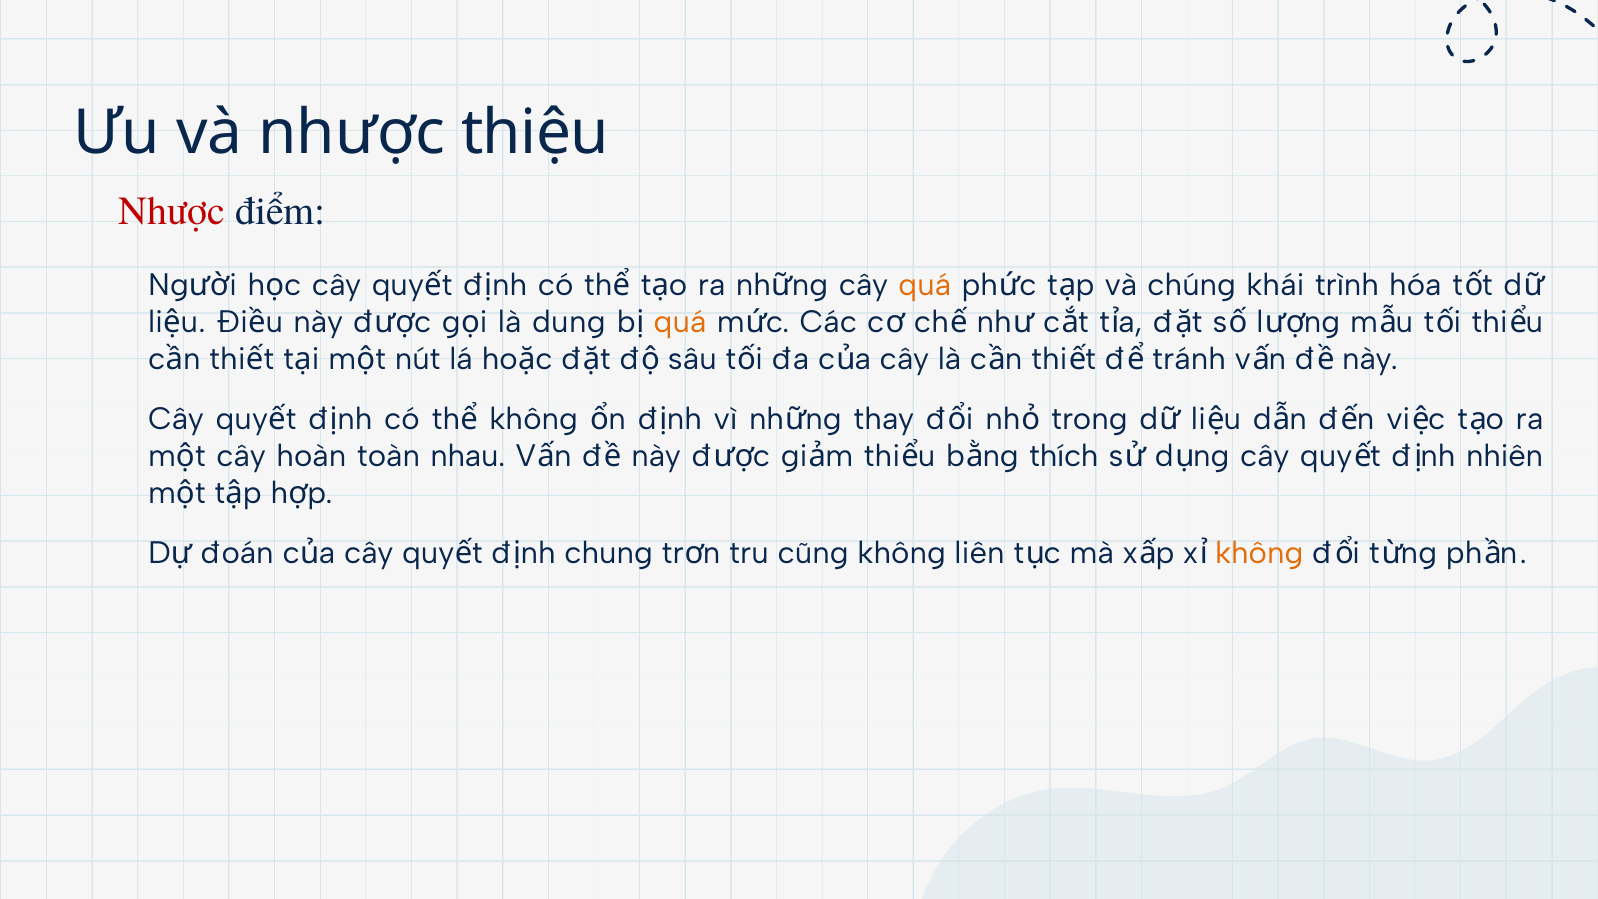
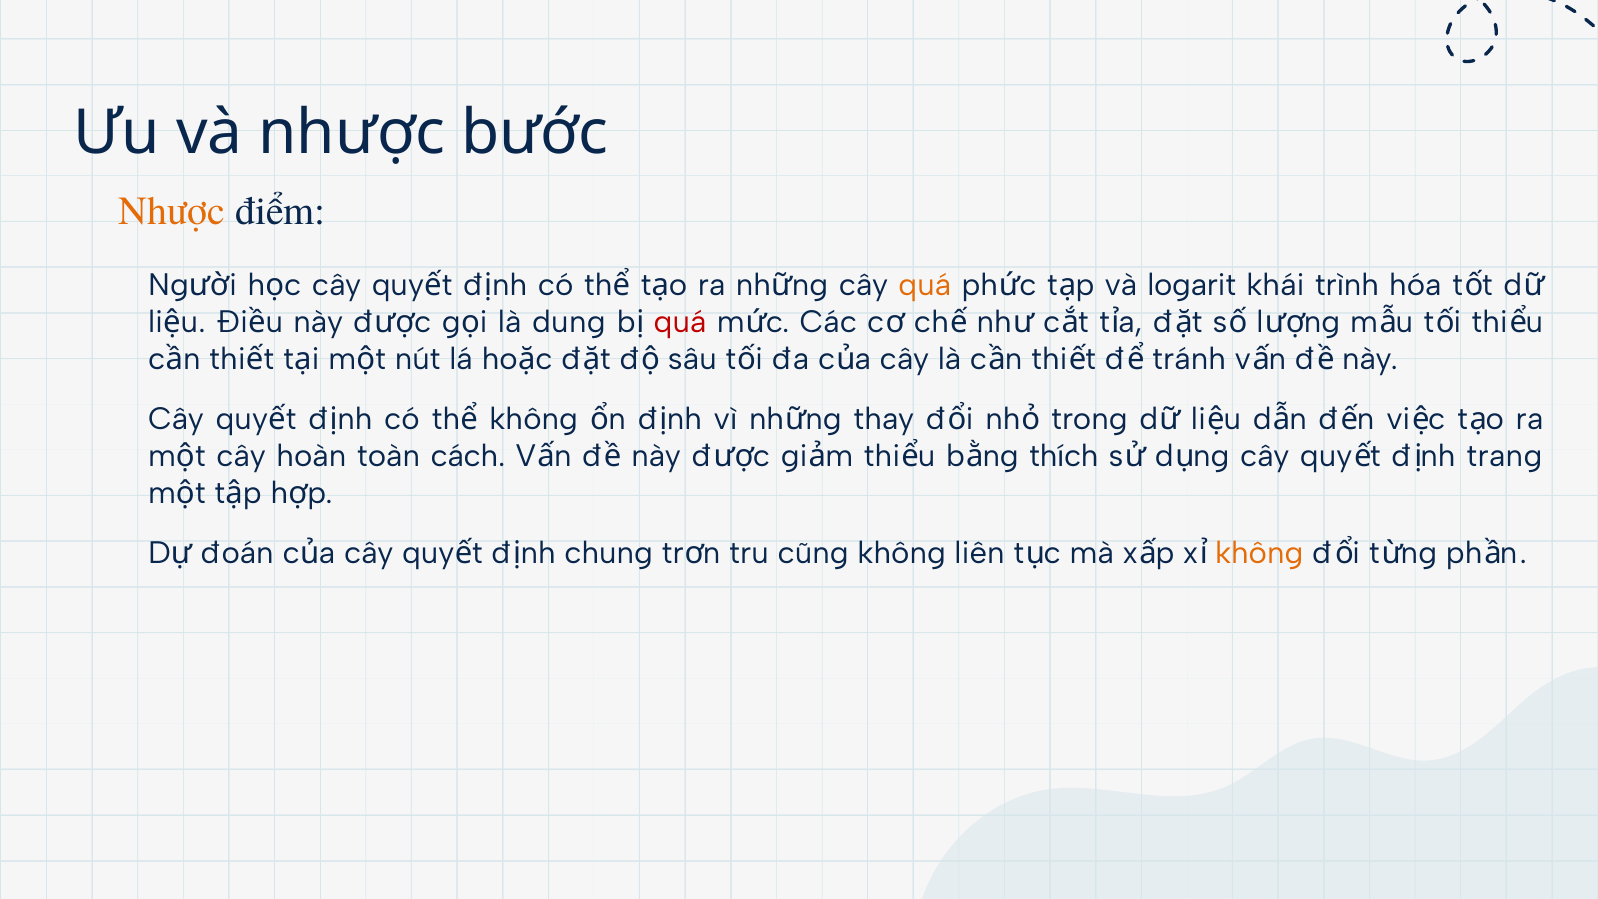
thiệu: thiệu -> bước
Nhược at (172, 212) colour: red -> orange
chúng: chúng -> logarit
quá at (680, 322) colour: orange -> red
nhau: nhau -> cách
nhiên: nhiên -> trang
